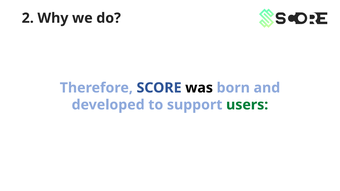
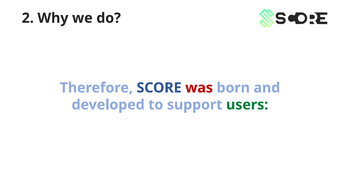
was colour: black -> red
